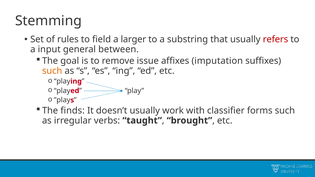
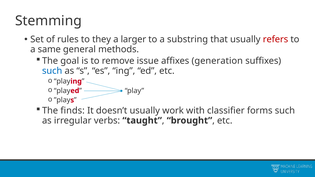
field: field -> they
input: input -> same
between: between -> methods
imputation: imputation -> generation
such at (52, 71) colour: orange -> blue
